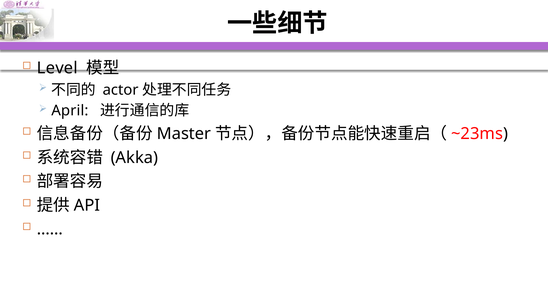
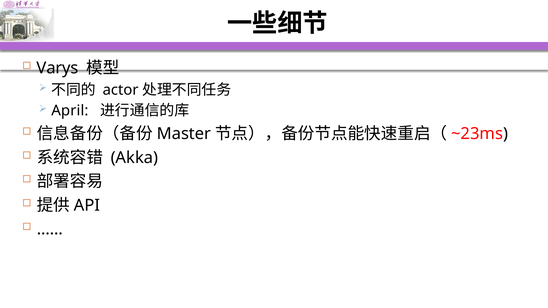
Level: Level -> Varys
